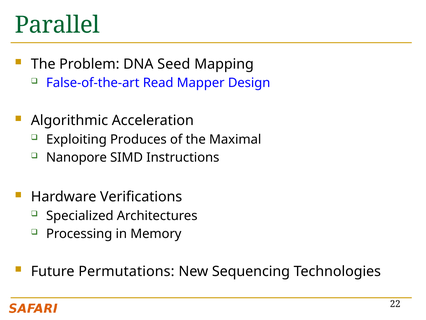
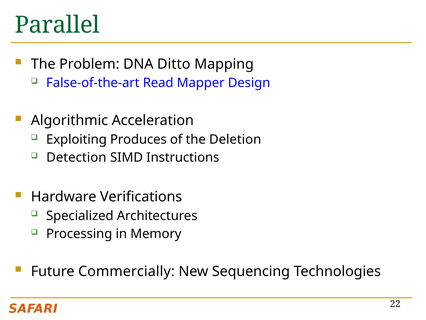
Seed: Seed -> Ditto
Maximal: Maximal -> Deletion
Nanopore: Nanopore -> Detection
Permutations: Permutations -> Commercially
